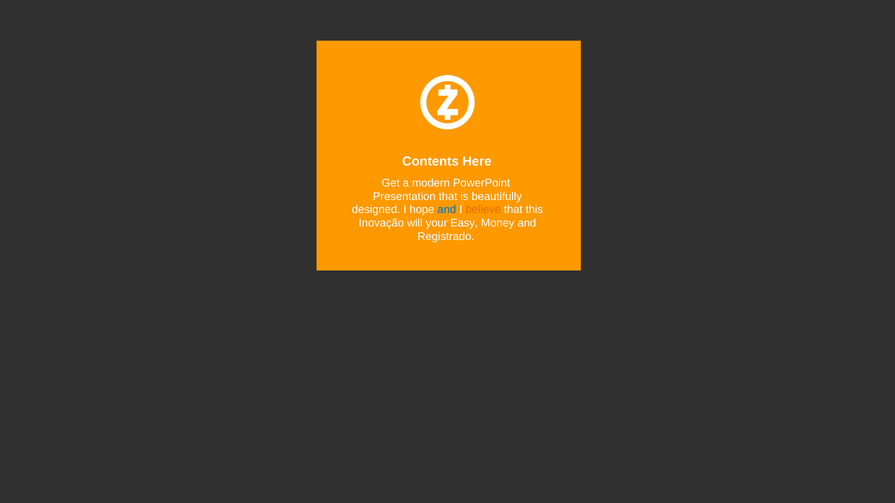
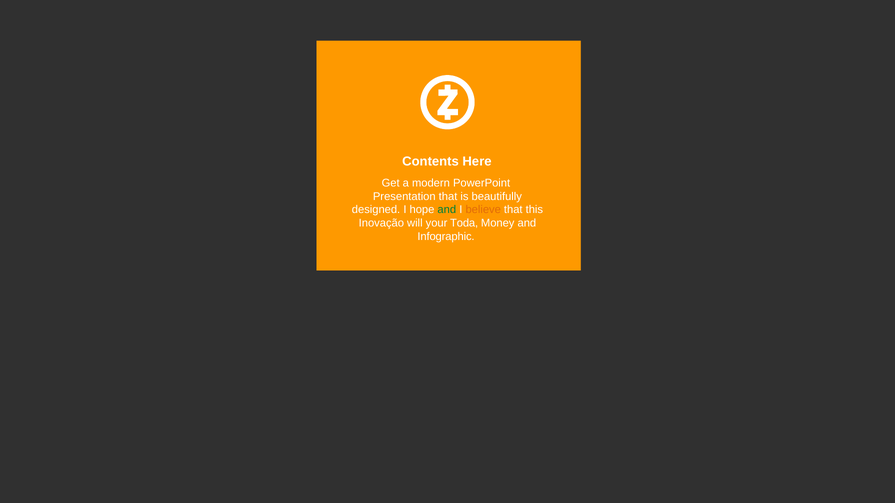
and at (447, 210) colour: blue -> green
Easy: Easy -> Toda
Registrado: Registrado -> Infographic
